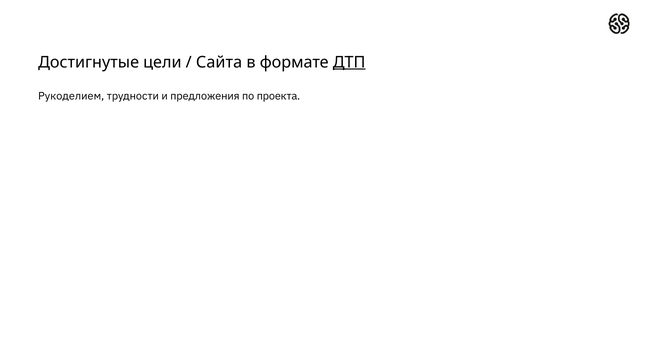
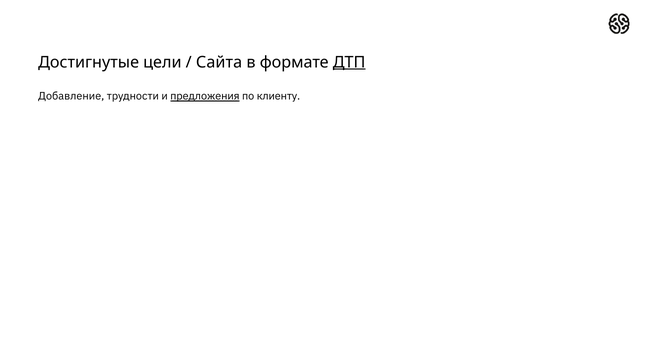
Рукоделием: Рукоделием -> Добавление
предложения underline: none -> present
проекта: проекта -> клиенту
